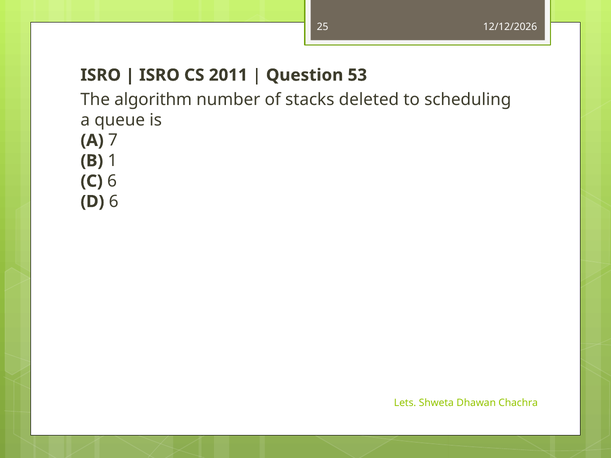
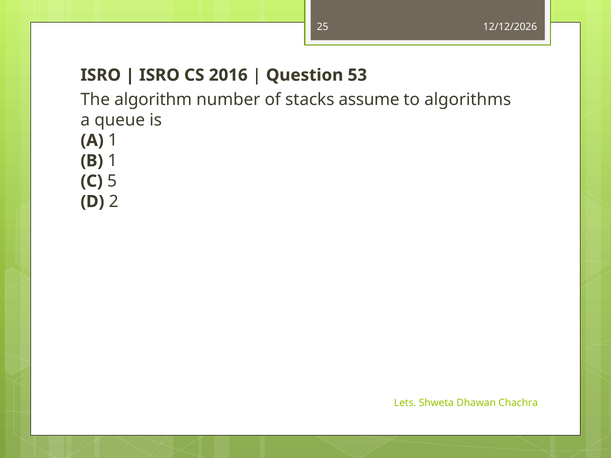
2011: 2011 -> 2016
deleted: deleted -> assume
scheduling: scheduling -> algorithms
A 7: 7 -> 1
C 6: 6 -> 5
D 6: 6 -> 2
